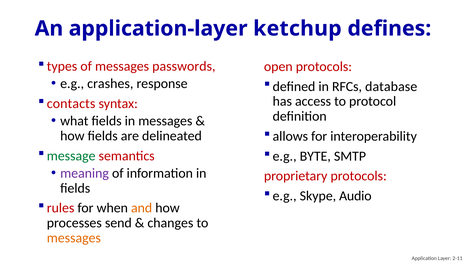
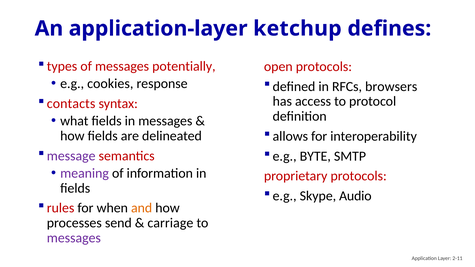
passwords: passwords -> potentially
crashes: crashes -> cookies
database: database -> browsers
message colour: green -> purple
changes: changes -> carriage
messages at (74, 238) colour: orange -> purple
